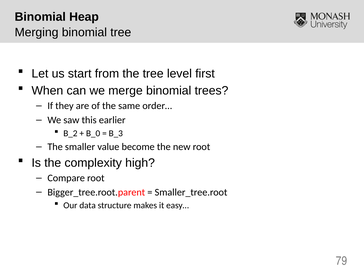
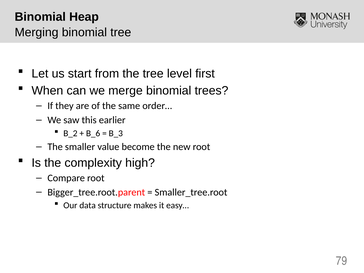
B_0: B_0 -> B_6
